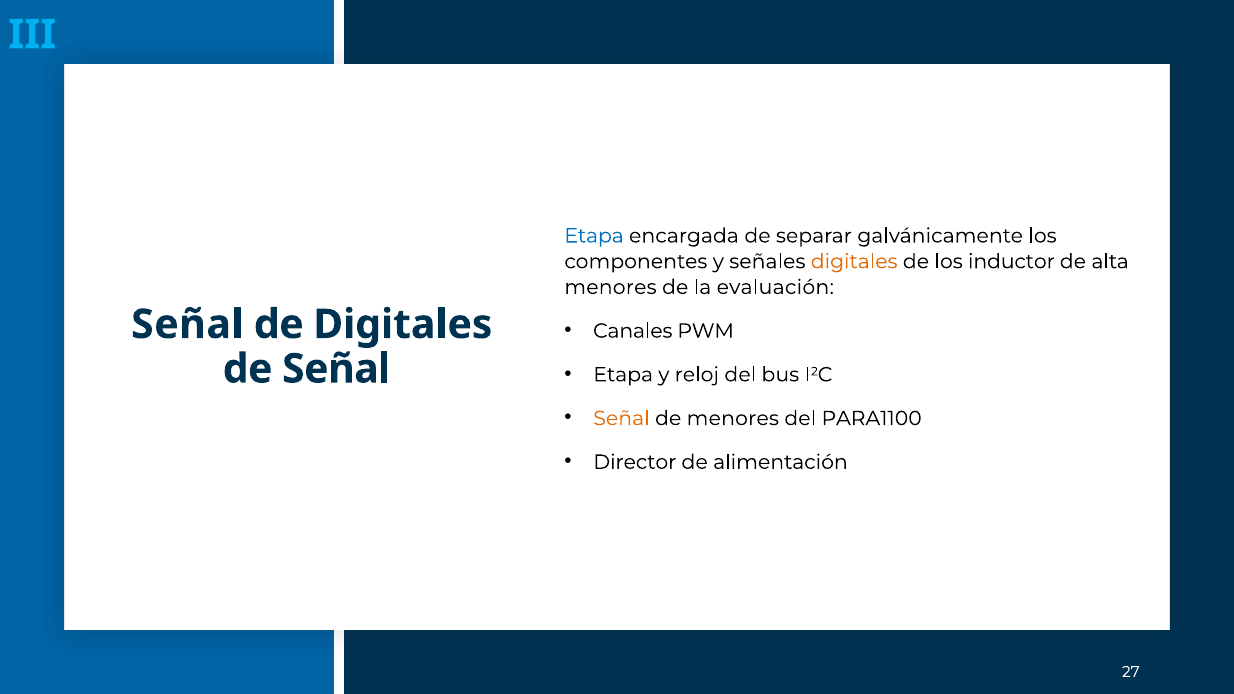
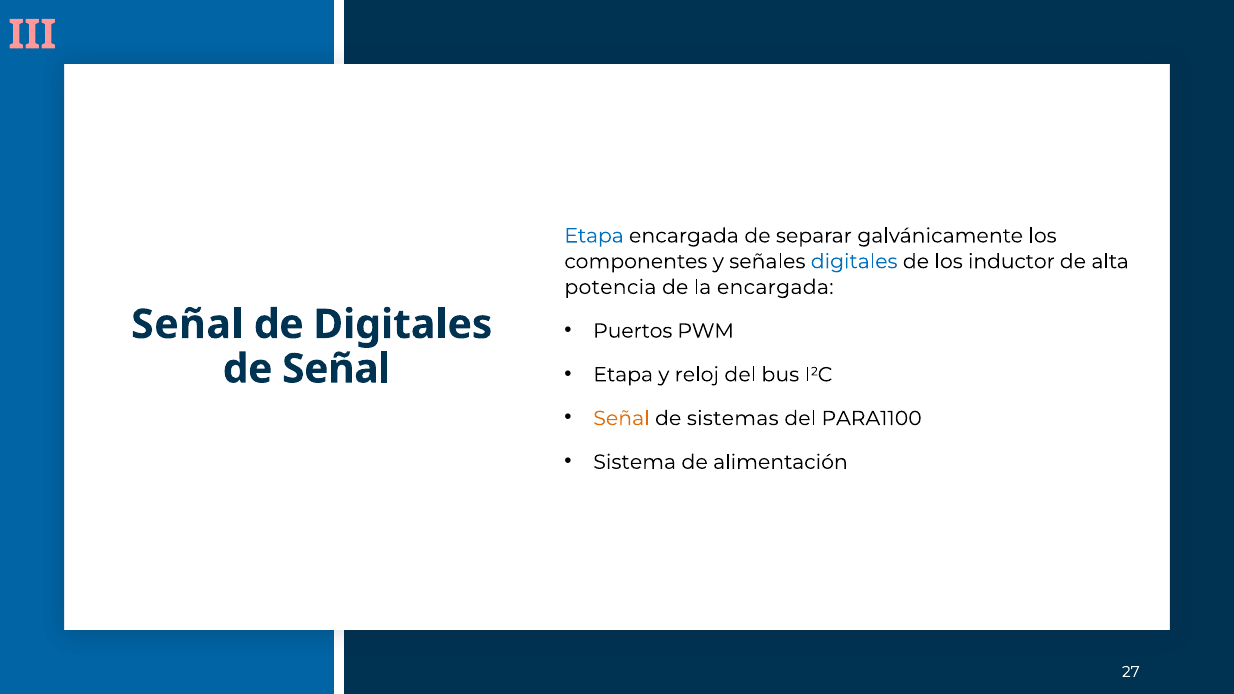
III colour: light blue -> pink
digitales at (854, 262) colour: orange -> blue
menores at (610, 287): menores -> potencia
la evaluación: evaluación -> encargada
Canales: Canales -> Puertos
de menores: menores -> sistemas
Director: Director -> Sistema
